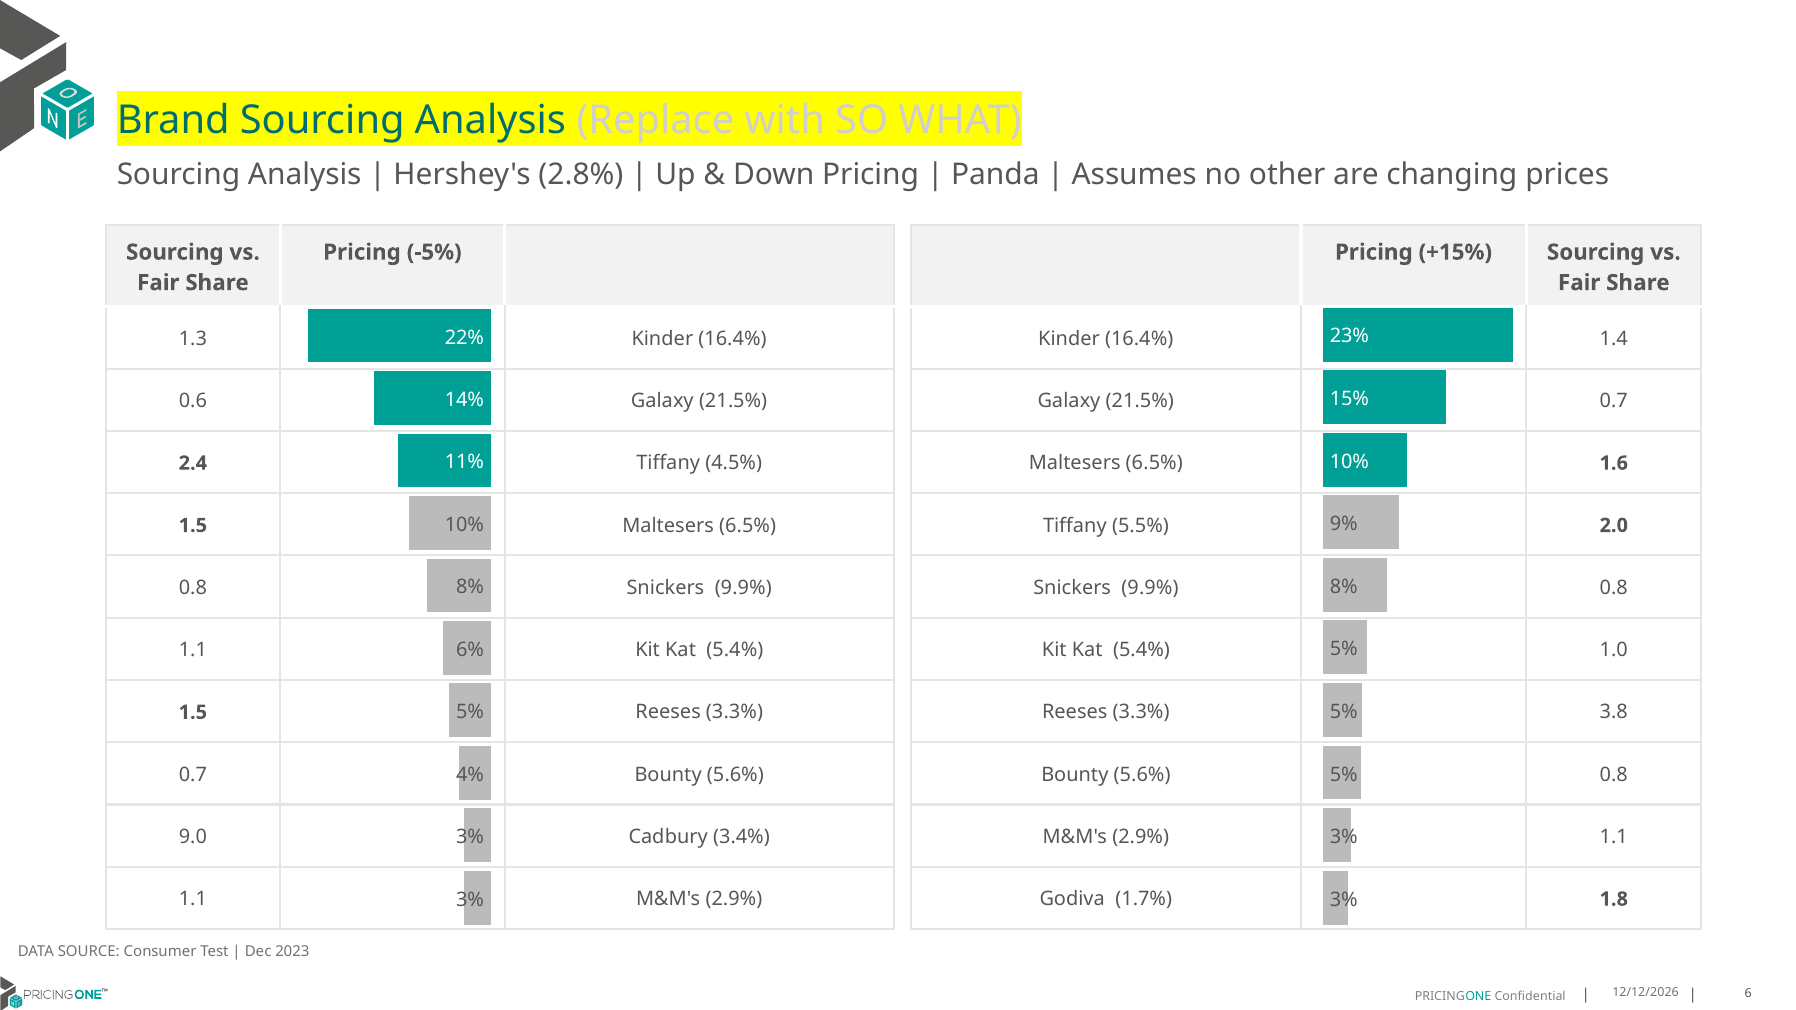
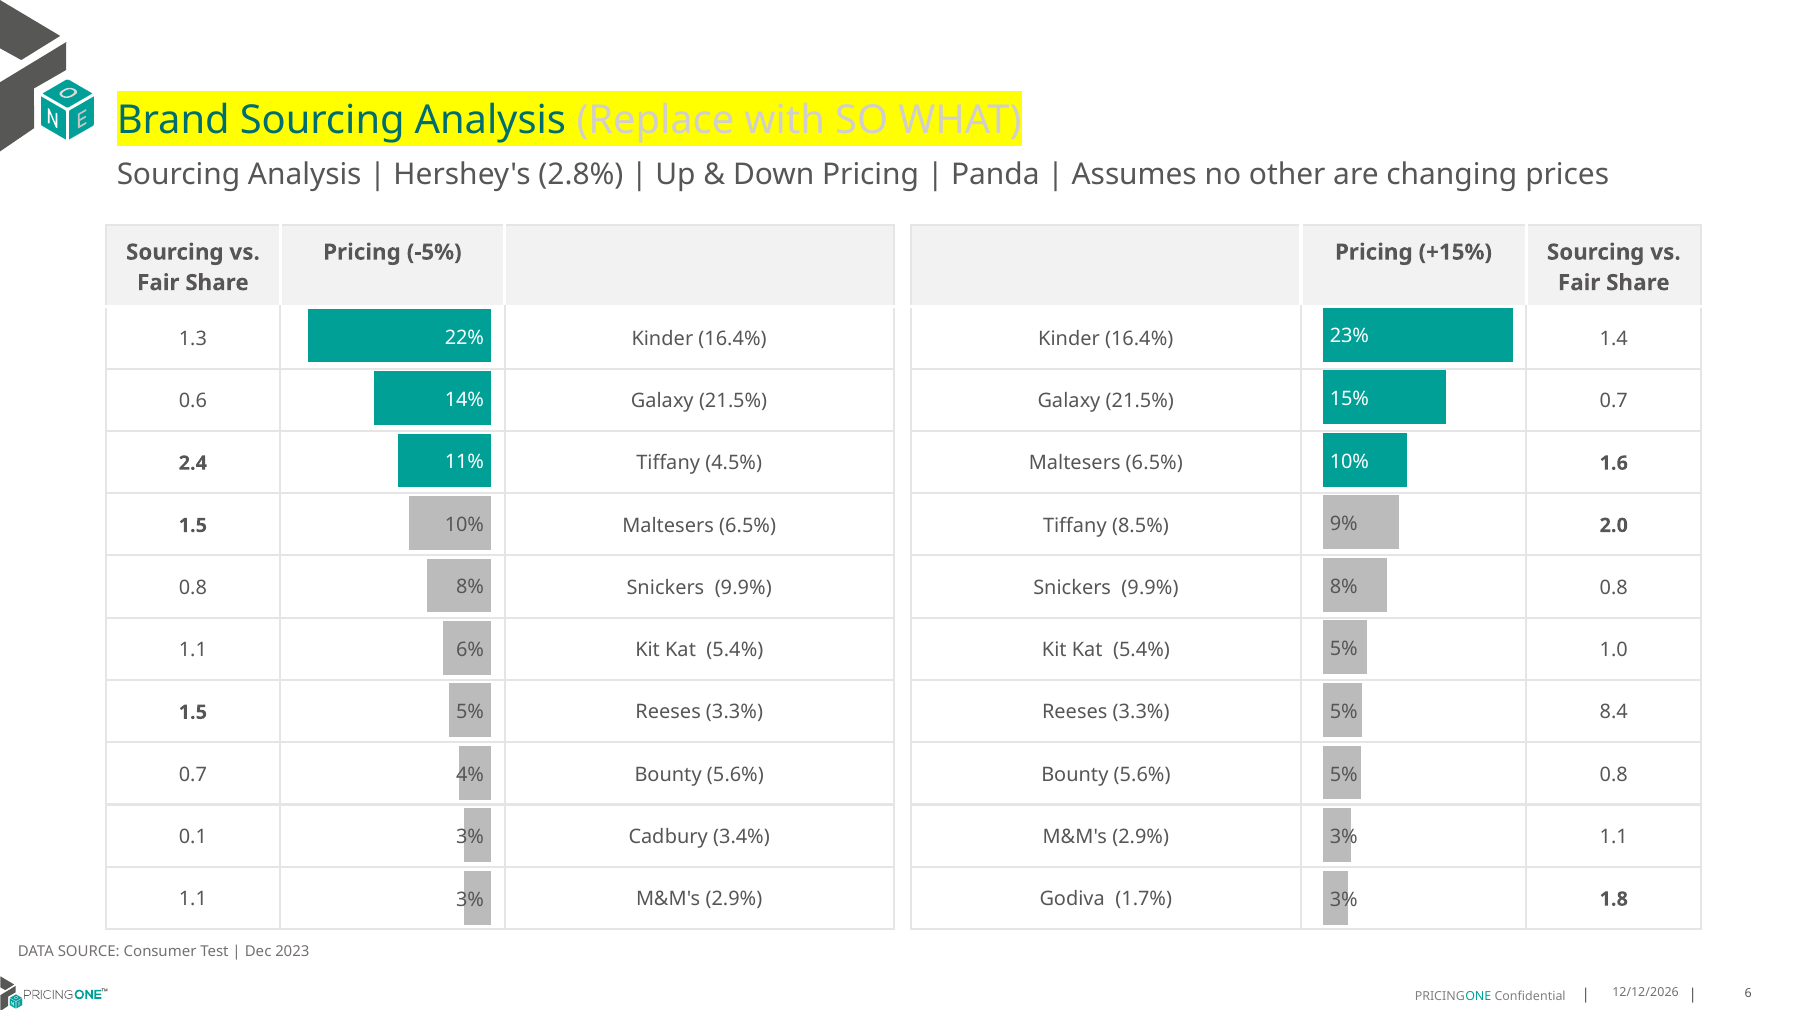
5.5%: 5.5% -> 8.5%
3.8: 3.8 -> 8.4
9.0: 9.0 -> 0.1
